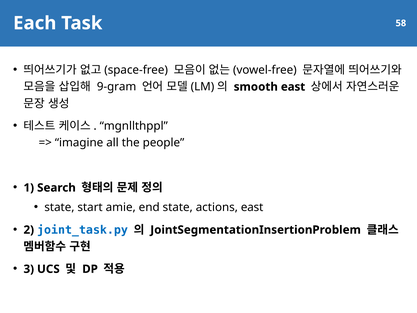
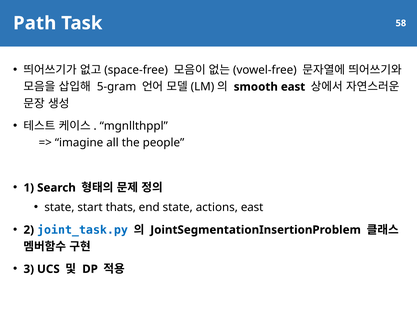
Each: Each -> Path
9-gram: 9-gram -> 5-gram
amie: amie -> thats
